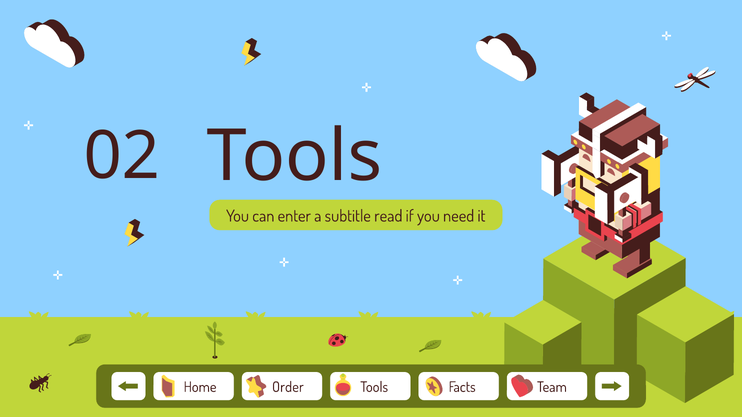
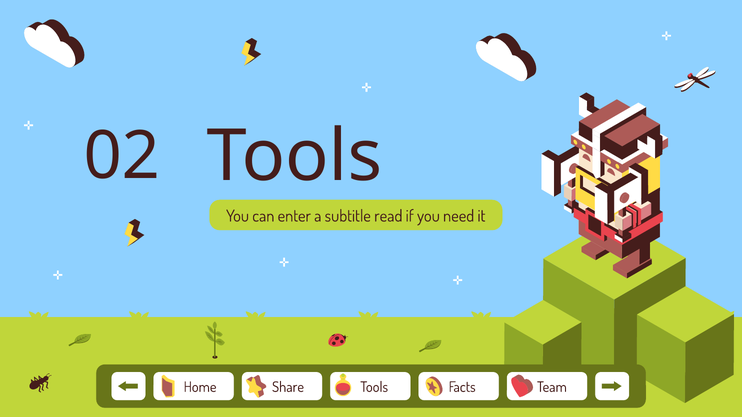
Order: Order -> Share
